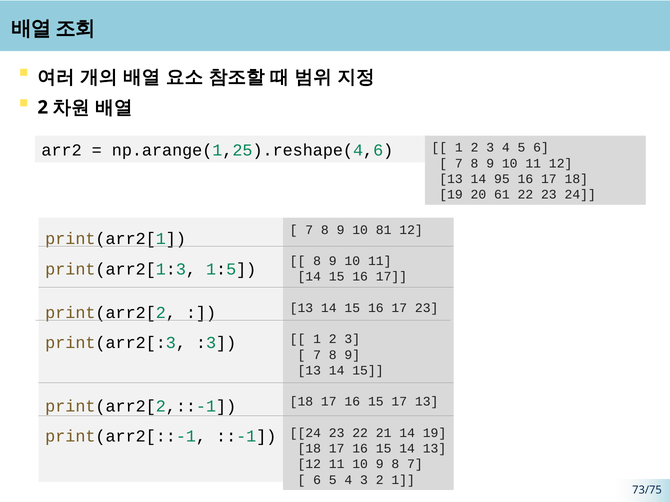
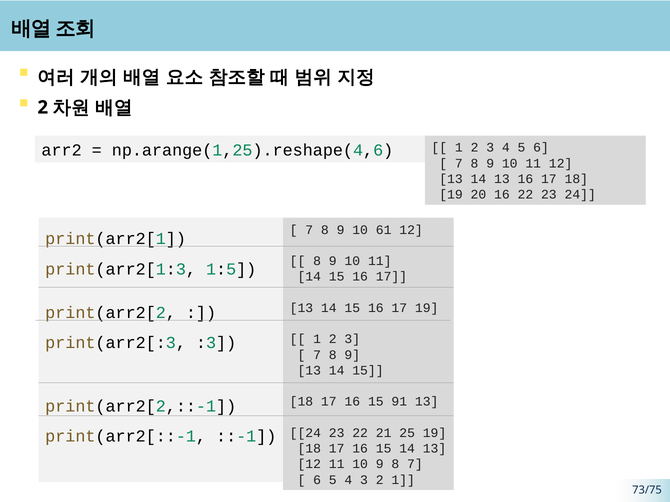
13 14 95: 95 -> 13
20 61: 61 -> 16
81: 81 -> 61
17 23: 23 -> 19
15 17: 17 -> 91
21 14: 14 -> 25
